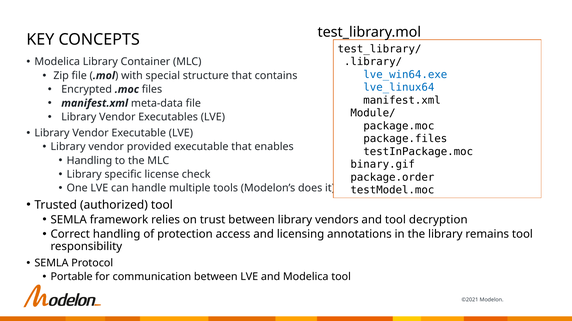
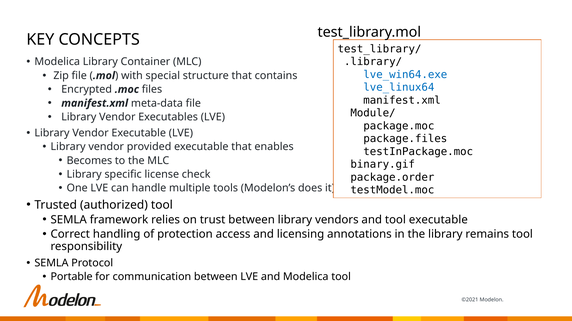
Handling at (89, 161): Handling -> Becomes
tool decryption: decryption -> executable
